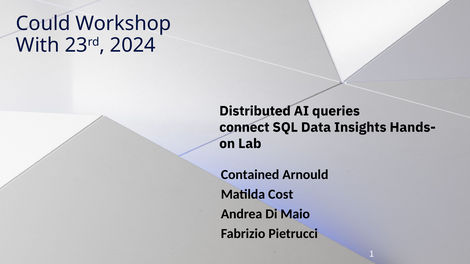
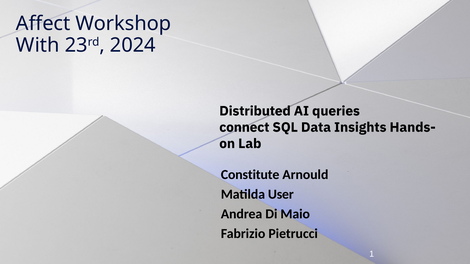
Could: Could -> Affect
Contained: Contained -> Constitute
Cost: Cost -> User
